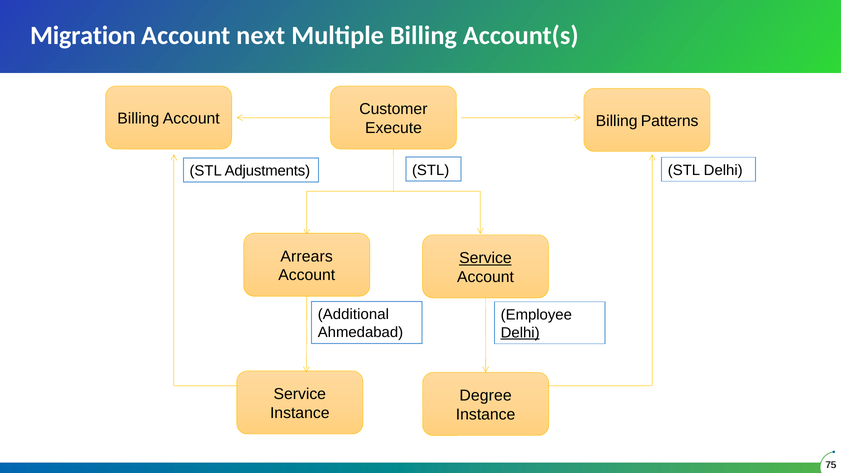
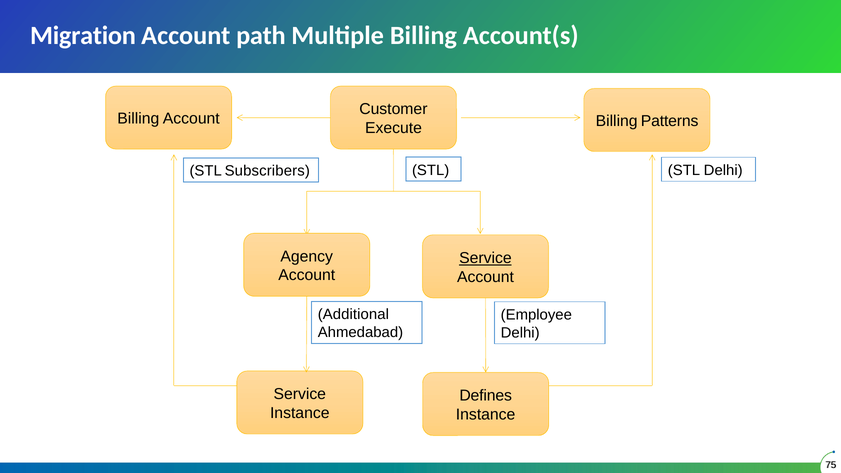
next: next -> path
Adjustments: Adjustments -> Subscribers
Arrears: Arrears -> Agency
Delhi at (520, 333) underline: present -> none
Degree: Degree -> Defines
